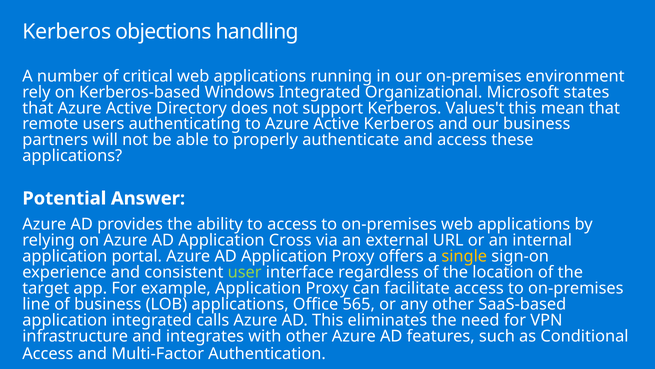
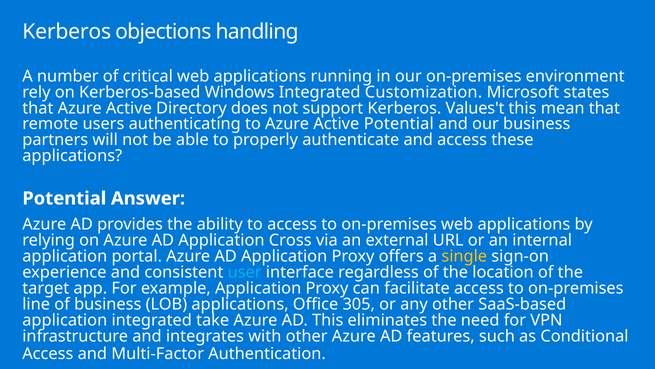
Organizational: Organizational -> Customization
Active Kerberos: Kerberos -> Potential
user colour: light green -> light blue
565: 565 -> 305
calls: calls -> take
